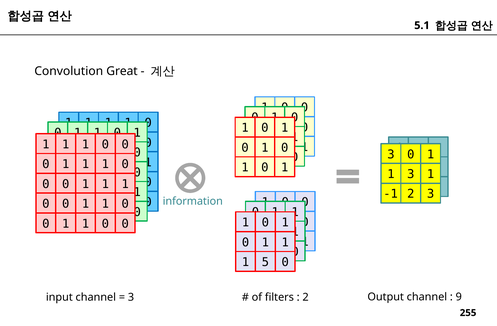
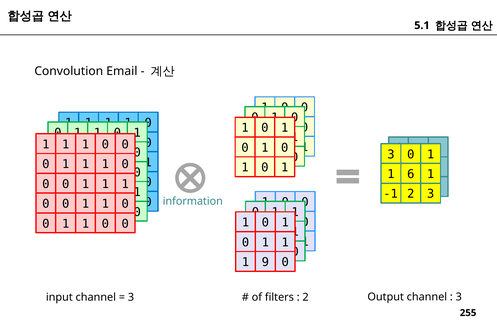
Great: Great -> Email
1 3: 3 -> 6
5: 5 -> 9
9 at (459, 297): 9 -> 3
